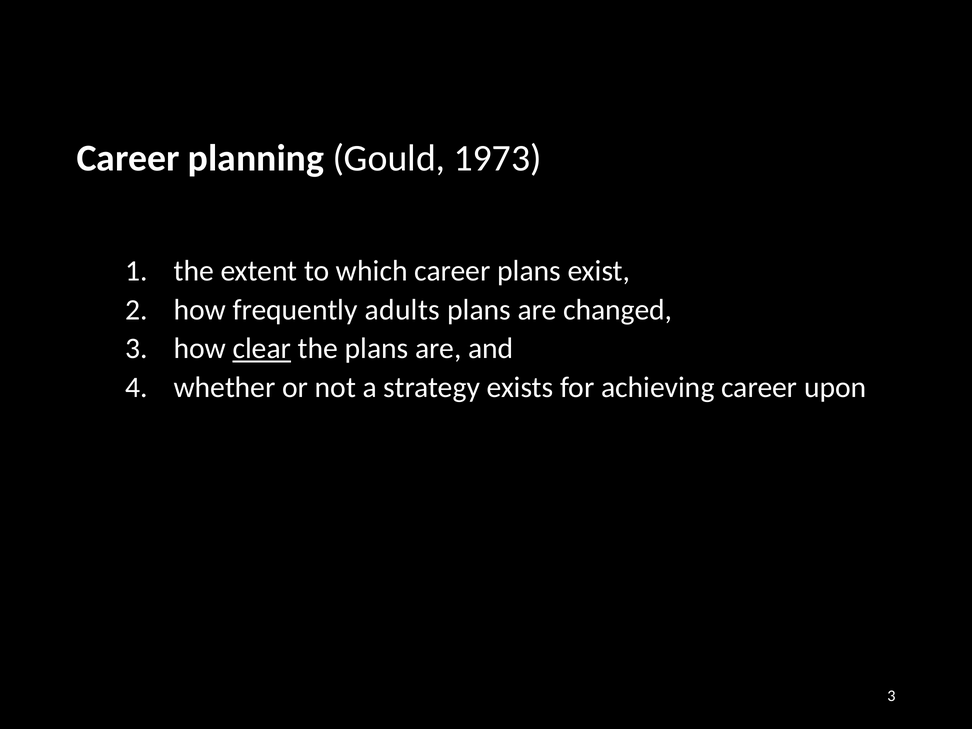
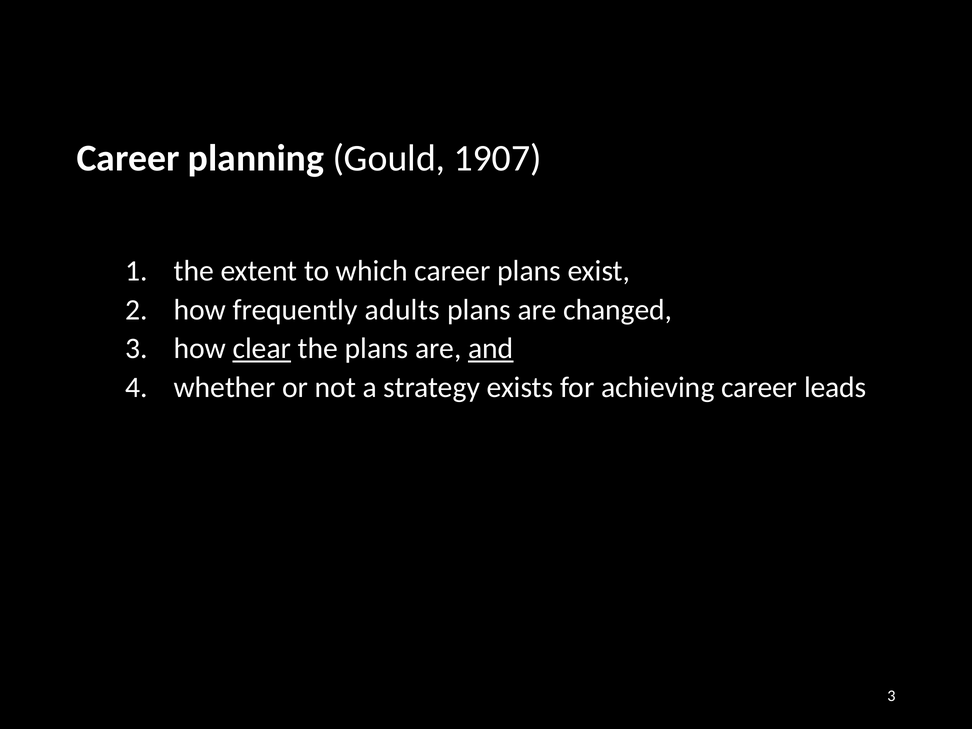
1973: 1973 -> 1907
and underline: none -> present
upon: upon -> leads
